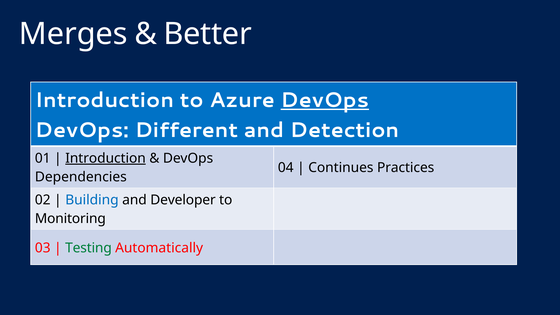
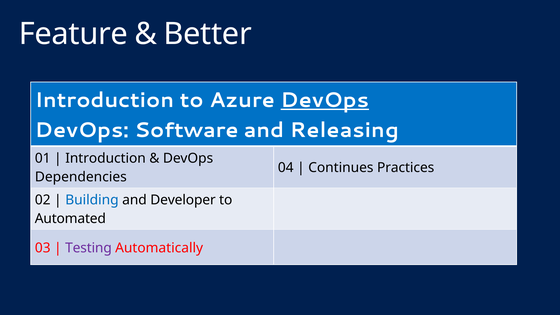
Merges: Merges -> Feature
Different: Different -> Software
Detection: Detection -> Releasing
Introduction at (106, 158) underline: present -> none
Monitoring: Monitoring -> Automated
Testing colour: green -> purple
